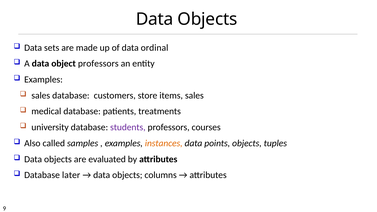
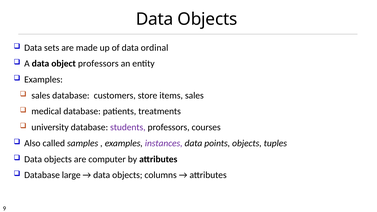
instances colour: orange -> purple
evaluated: evaluated -> computer
later: later -> large
